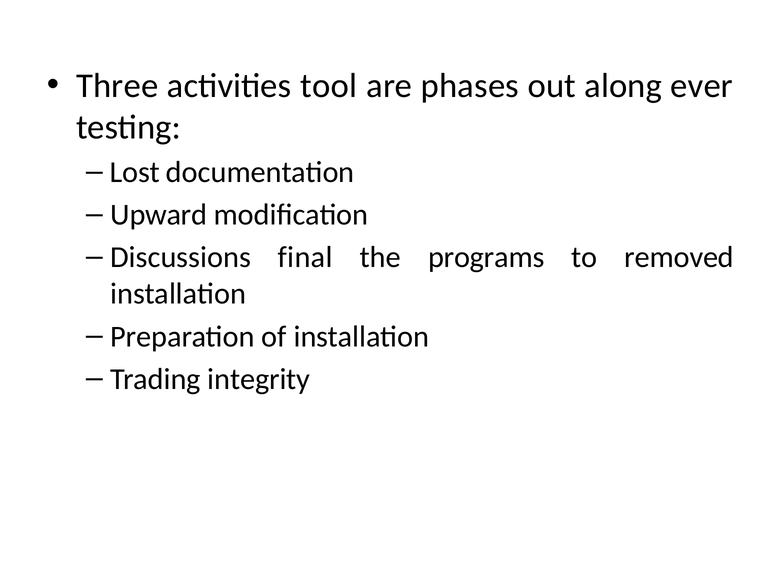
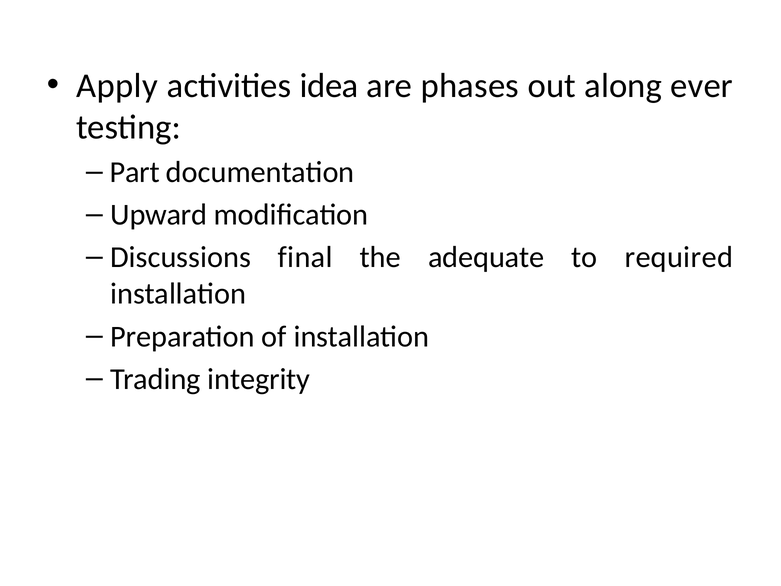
Three: Three -> Apply
tool: tool -> idea
Lost: Lost -> Part
programs: programs -> adequate
removed: removed -> required
